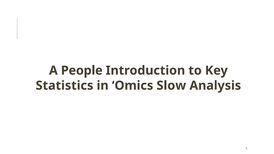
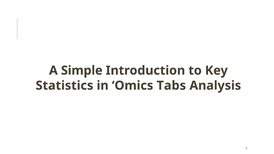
People: People -> Simple
Slow: Slow -> Tabs
